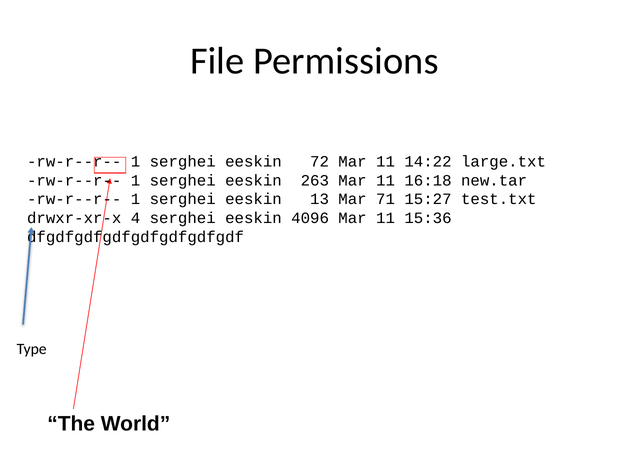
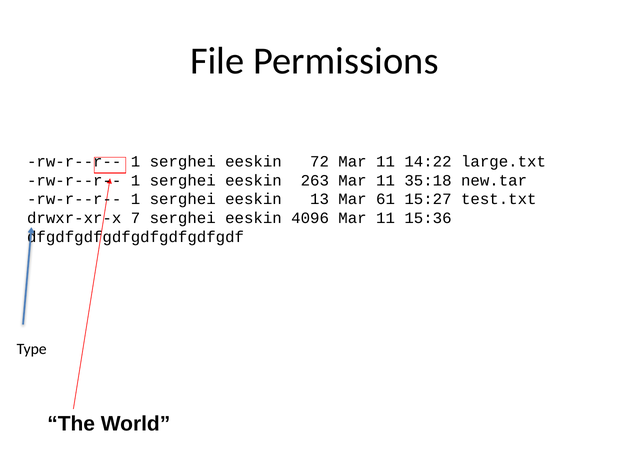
16:18: 16:18 -> 35:18
71: 71 -> 61
4: 4 -> 7
